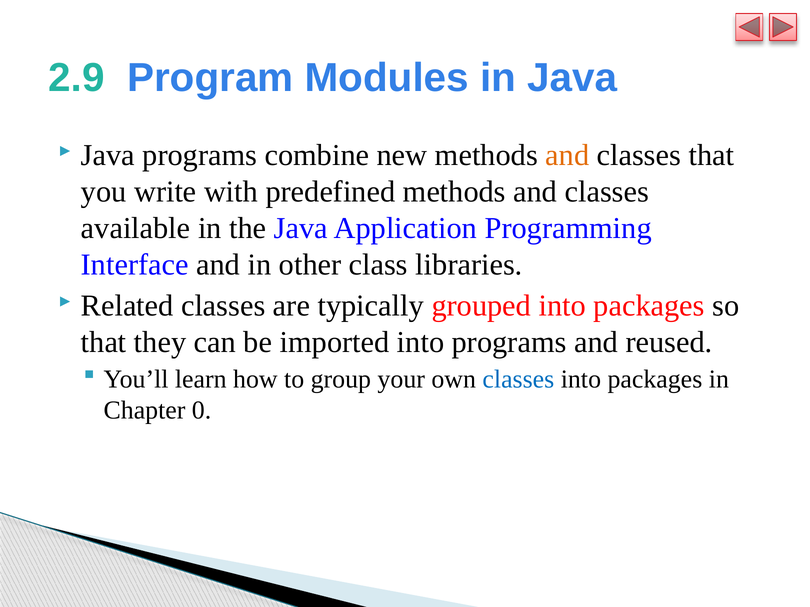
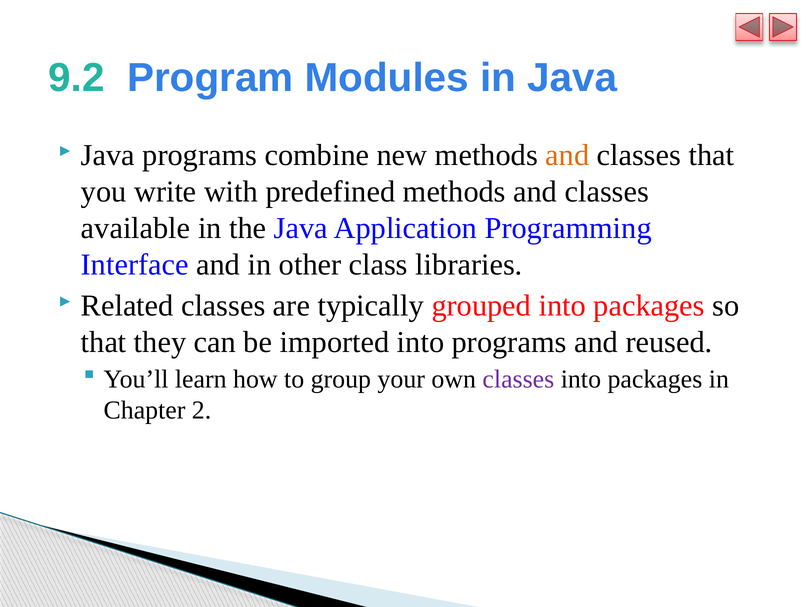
2.9: 2.9 -> 9.2
classes at (518, 380) colour: blue -> purple
0: 0 -> 2
